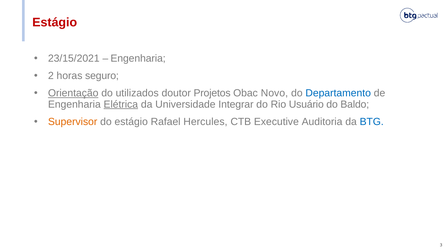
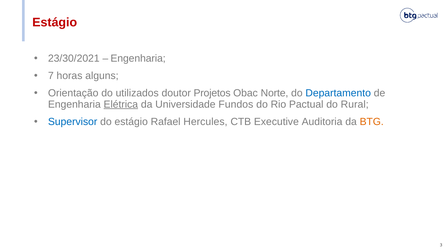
23/15/2021: 23/15/2021 -> 23/30/2021
2: 2 -> 7
seguro: seguro -> alguns
Orientação underline: present -> none
Novo: Novo -> Norte
Integrar: Integrar -> Fundos
Usuário: Usuário -> Pactual
Baldo: Baldo -> Rural
Supervisor colour: orange -> blue
BTG colour: blue -> orange
